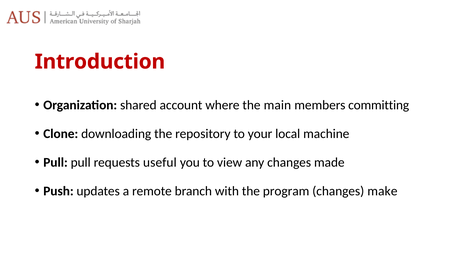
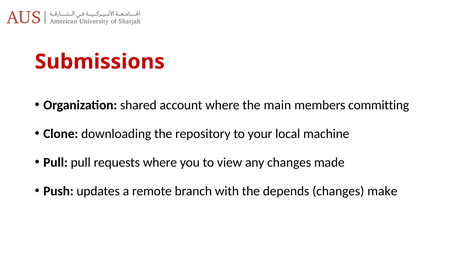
Introduction: Introduction -> Submissions
requests useful: useful -> where
program: program -> depends
